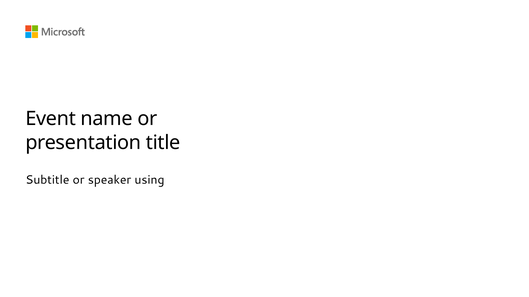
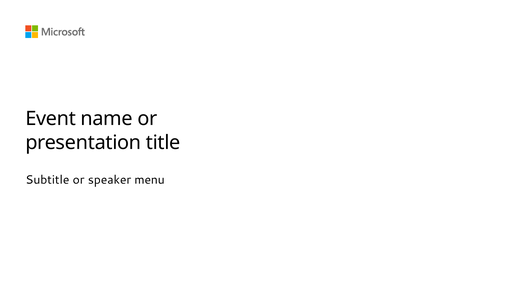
using: using -> menu
